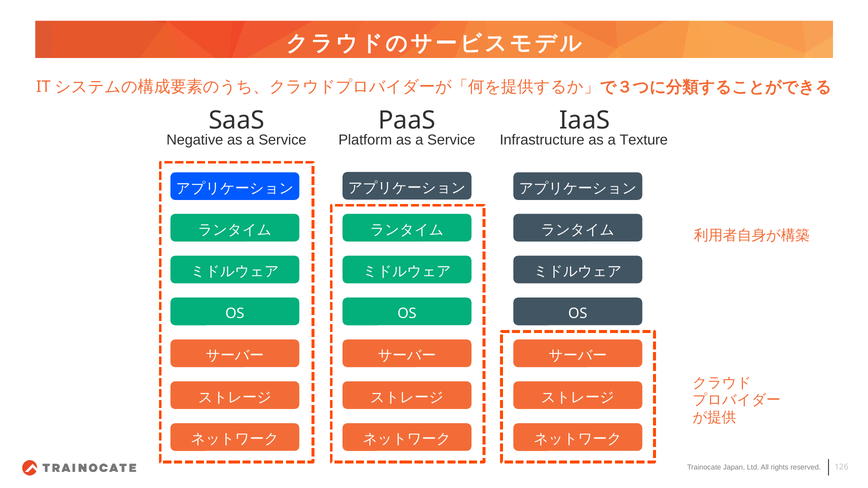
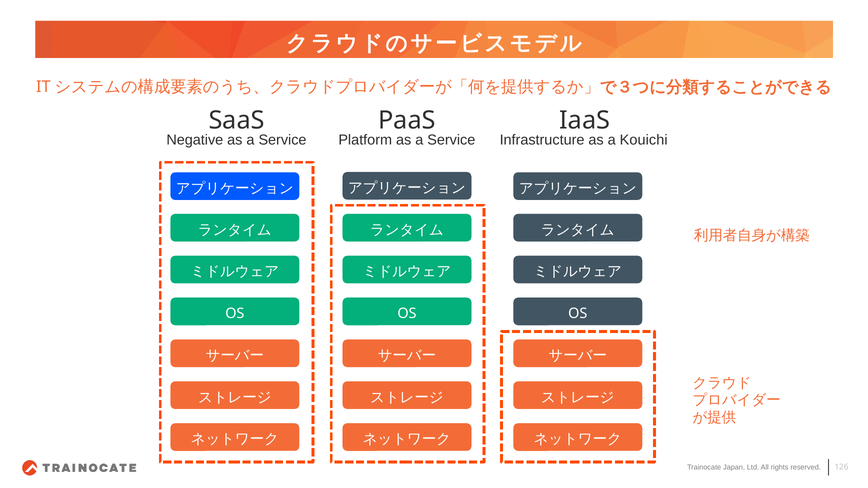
Texture: Texture -> Kouichi
